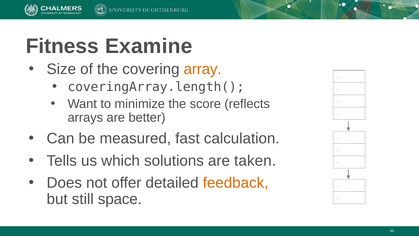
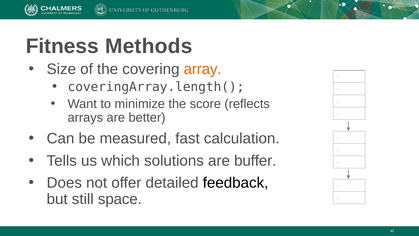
Examine: Examine -> Methods
taken: taken -> buffer
feedback colour: orange -> black
